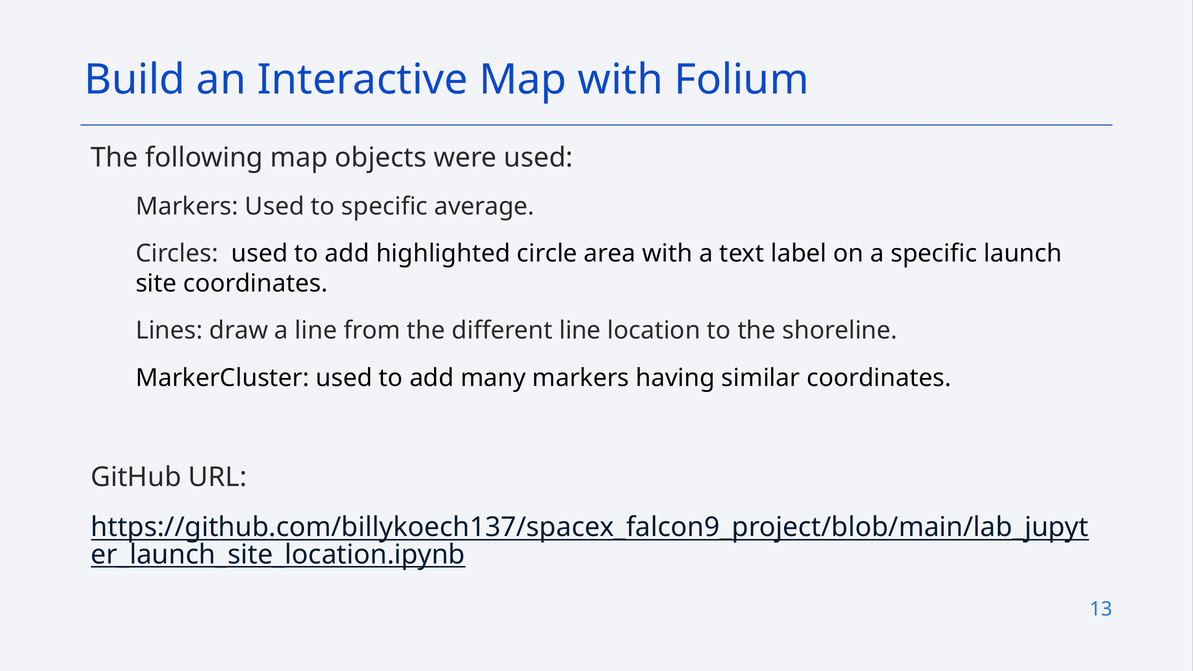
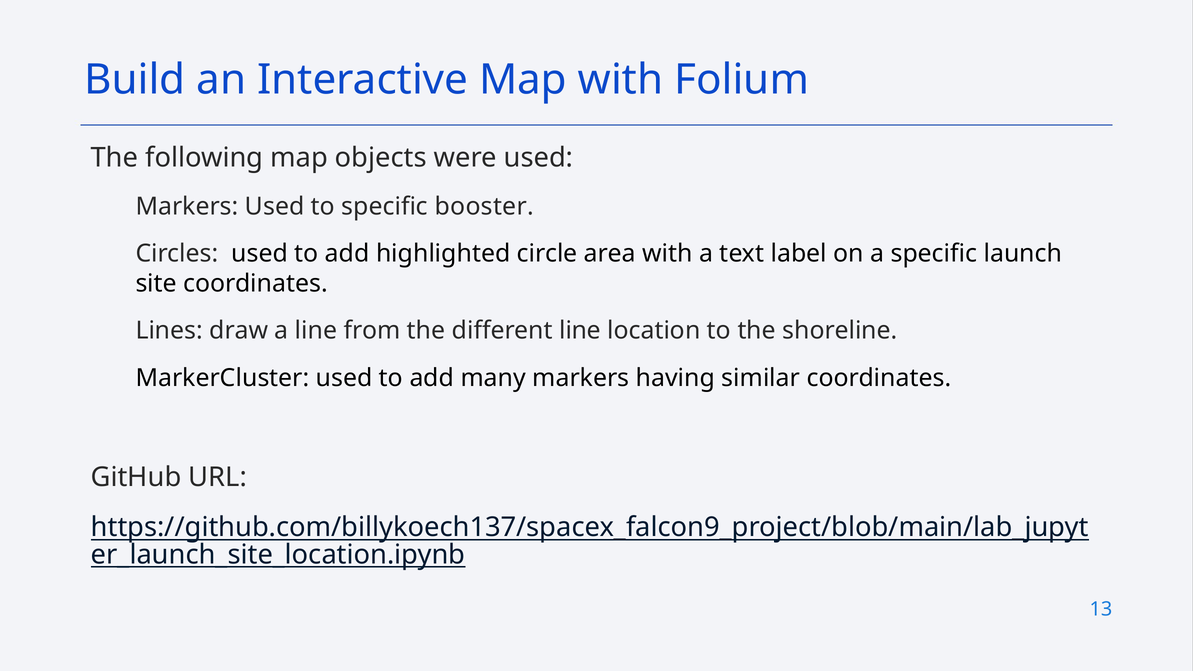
average: average -> booster
